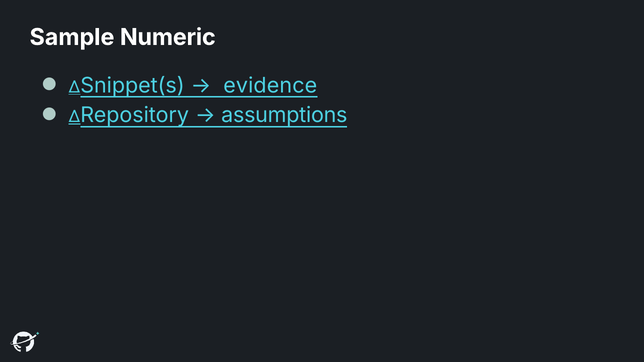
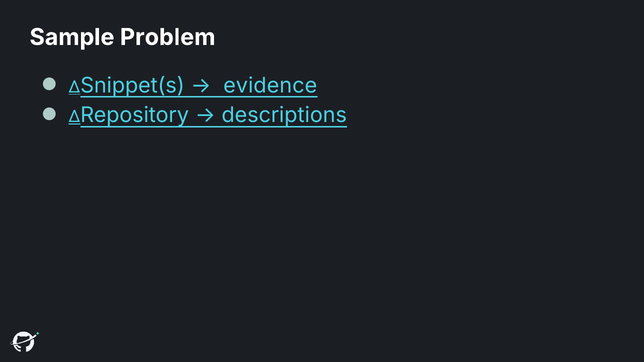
Numeric: Numeric -> Problem
assumptions: assumptions -> descriptions
